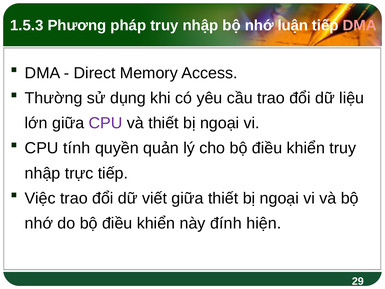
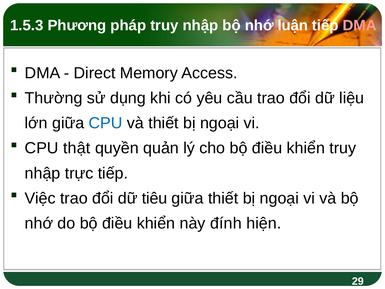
CPU at (106, 123) colour: purple -> blue
tính: tính -> thật
viết: viết -> tiêu
